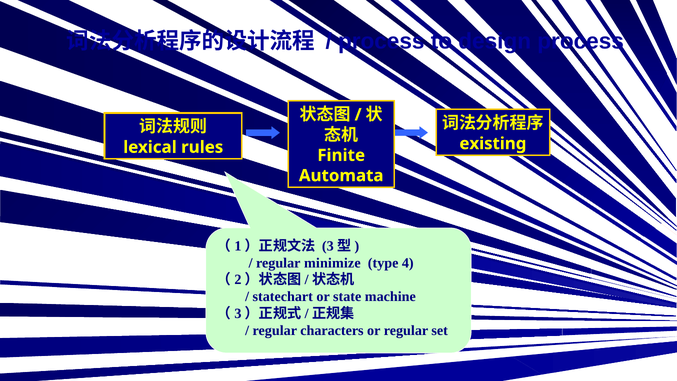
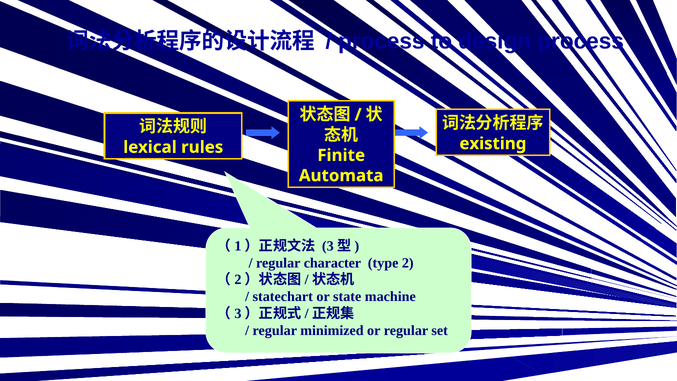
minimize: minimize -> character
4: 4 -> 2
characters: characters -> minimized
